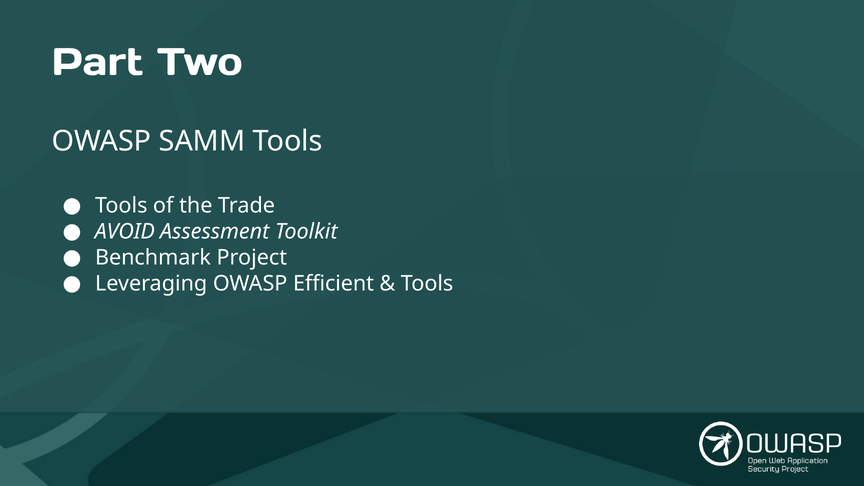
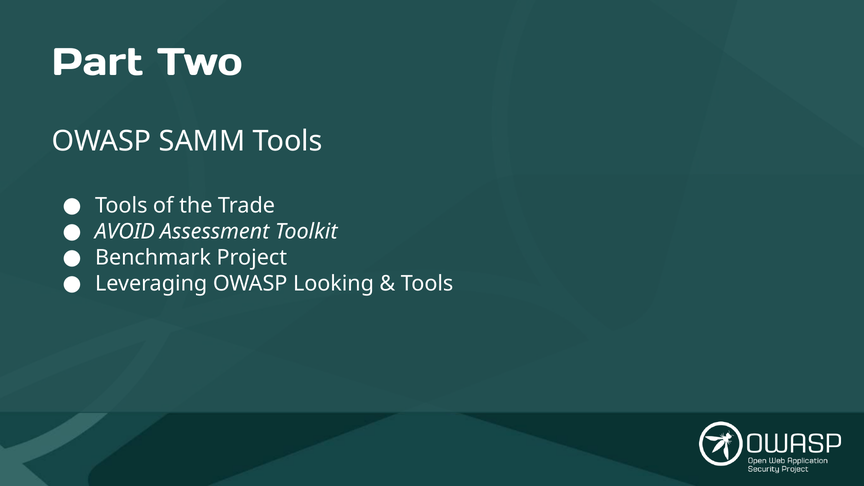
Efficient: Efficient -> Looking
